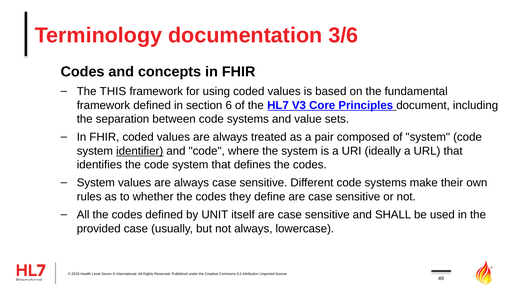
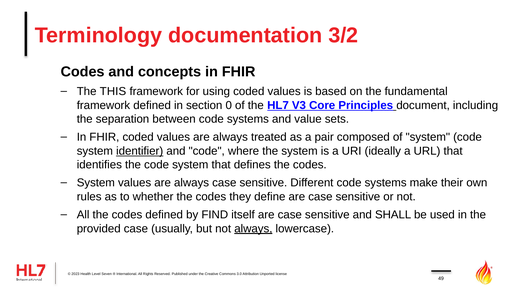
3/6: 3/6 -> 3/2
6: 6 -> 0
UNIT: UNIT -> FIND
always at (253, 228) underline: none -> present
